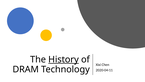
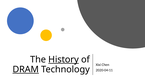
DRAM underline: none -> present
